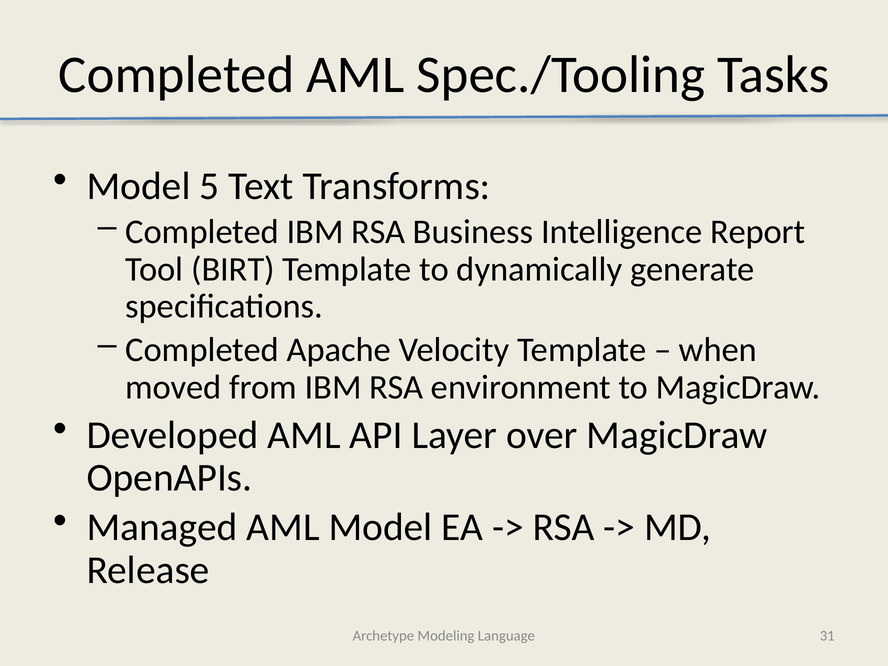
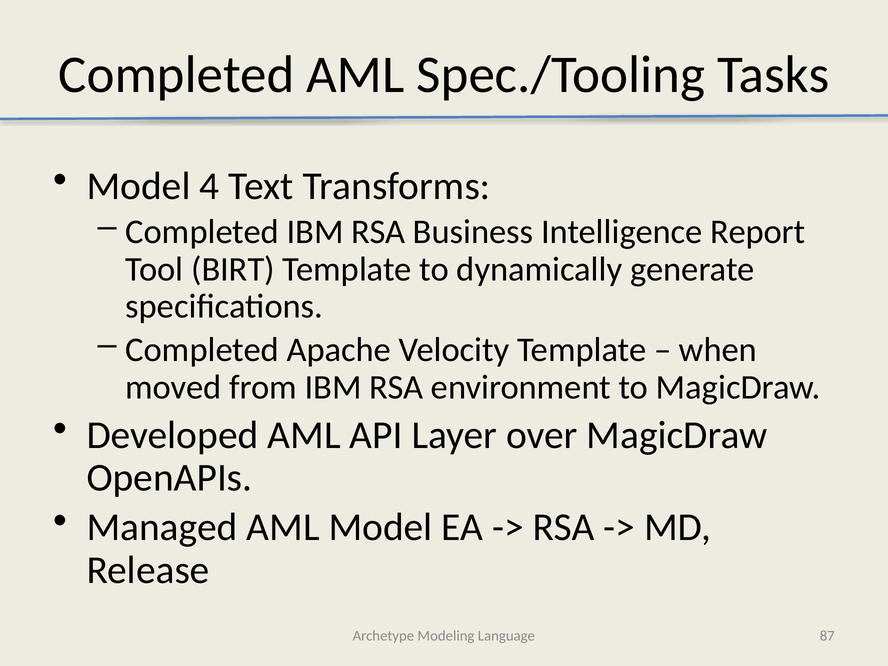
5: 5 -> 4
31: 31 -> 87
